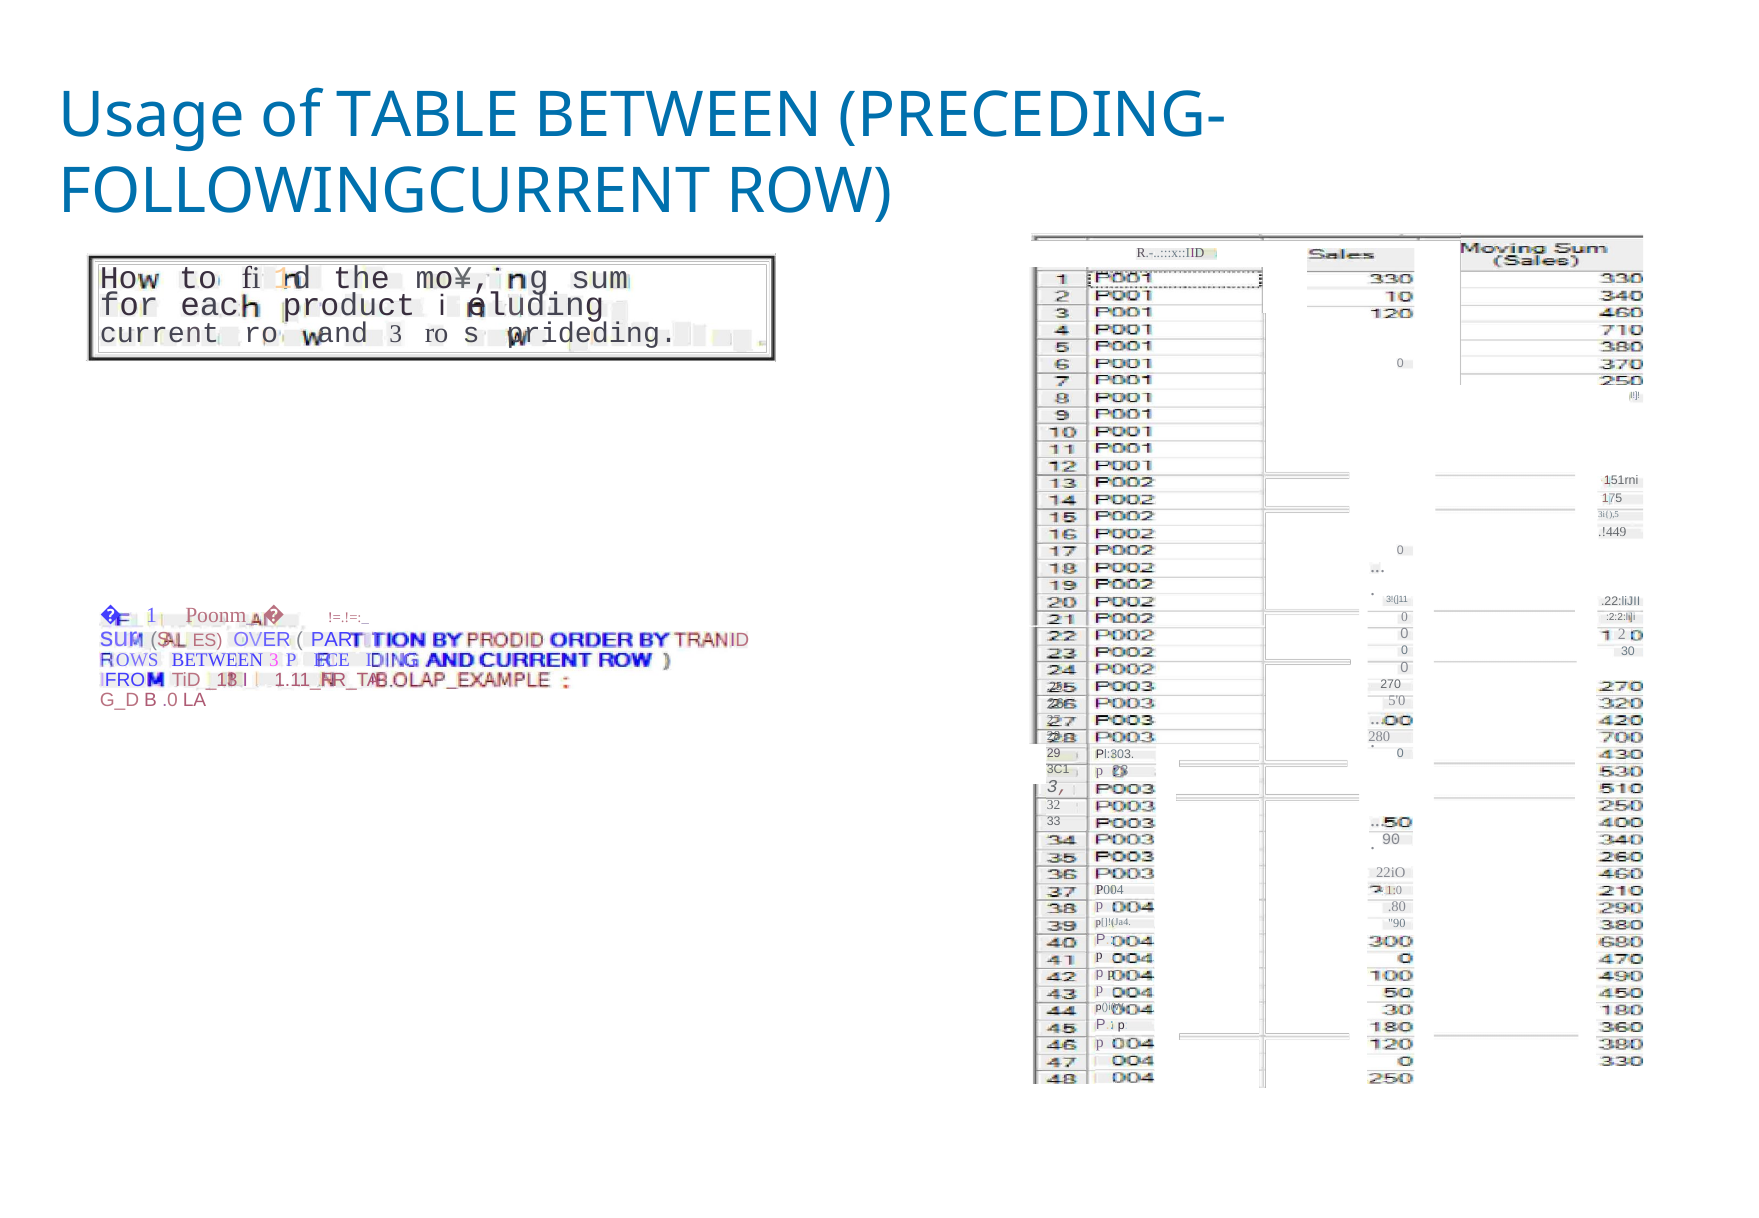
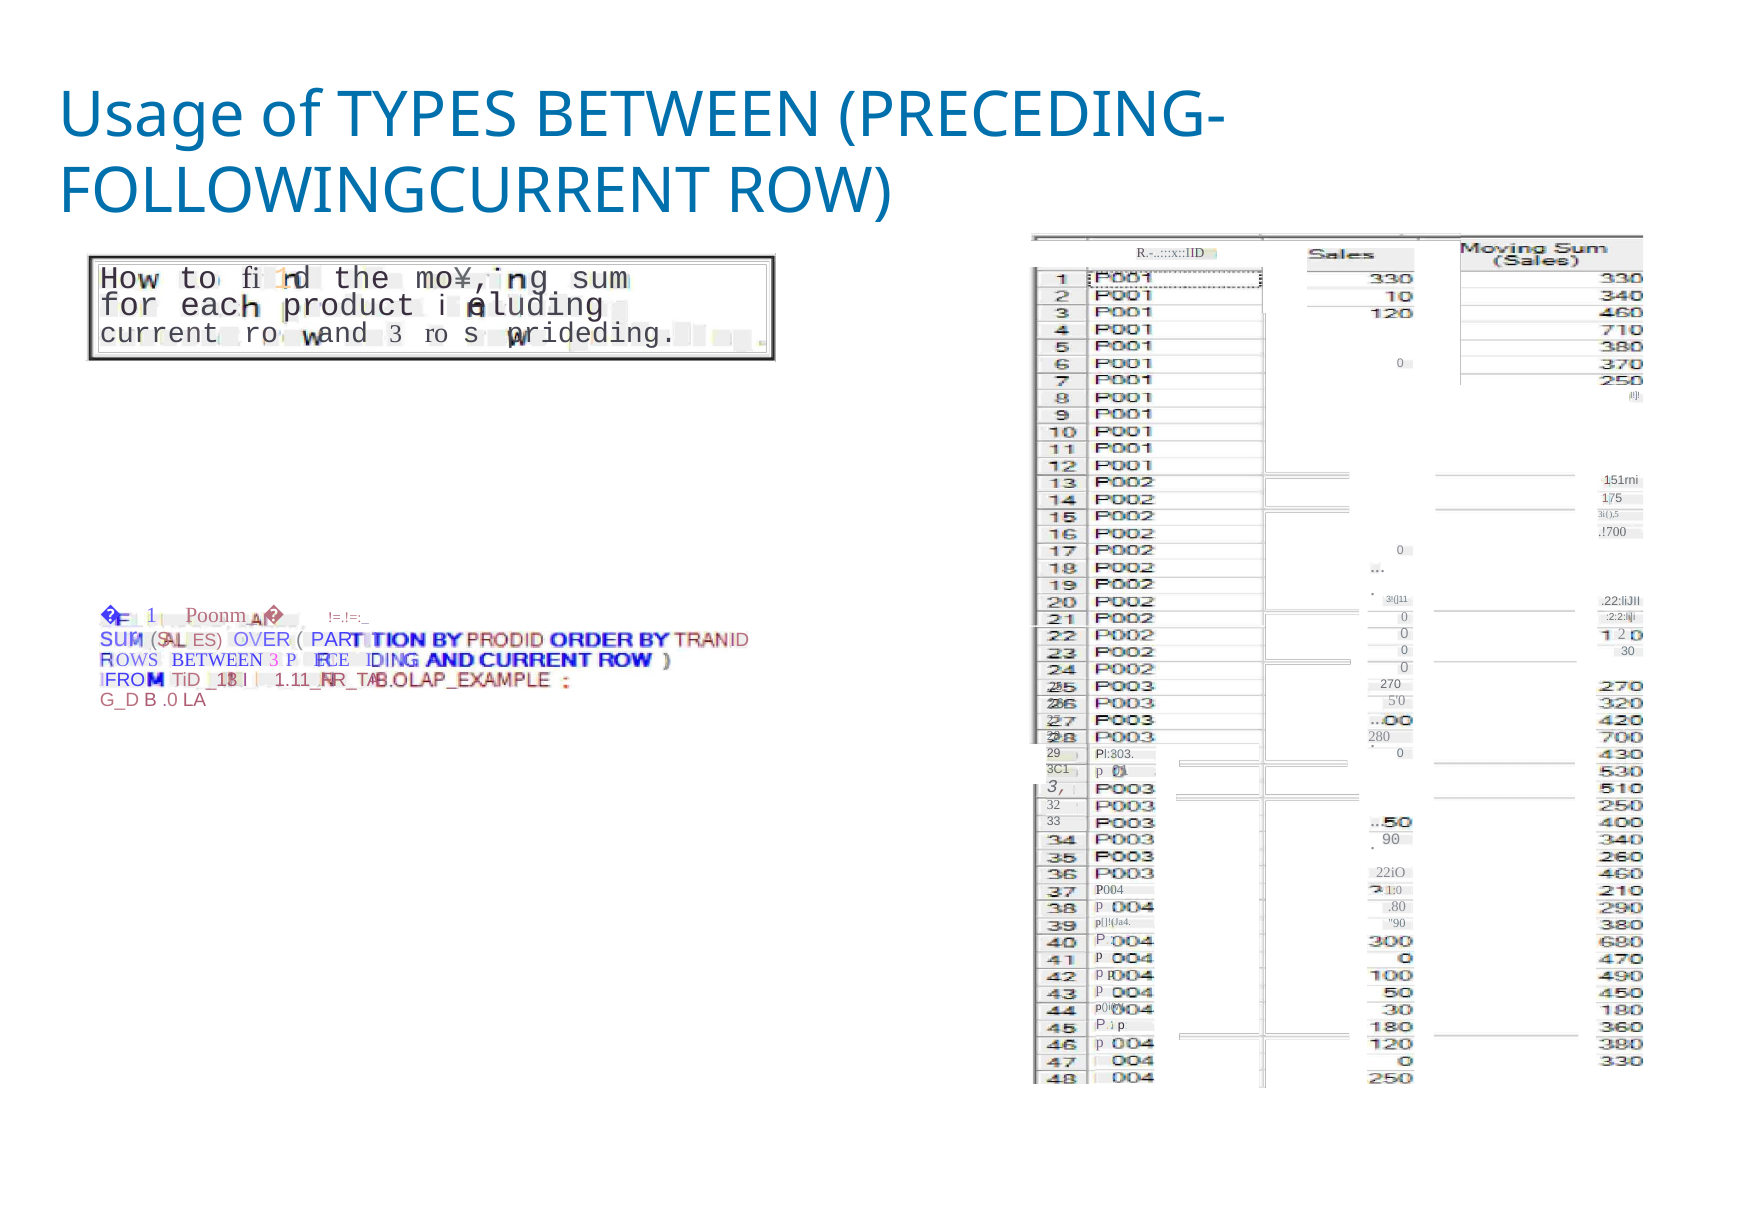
TABLE: TABLE -> TYPES
.!449: .!449 -> .!700
23: 23 -> 01
